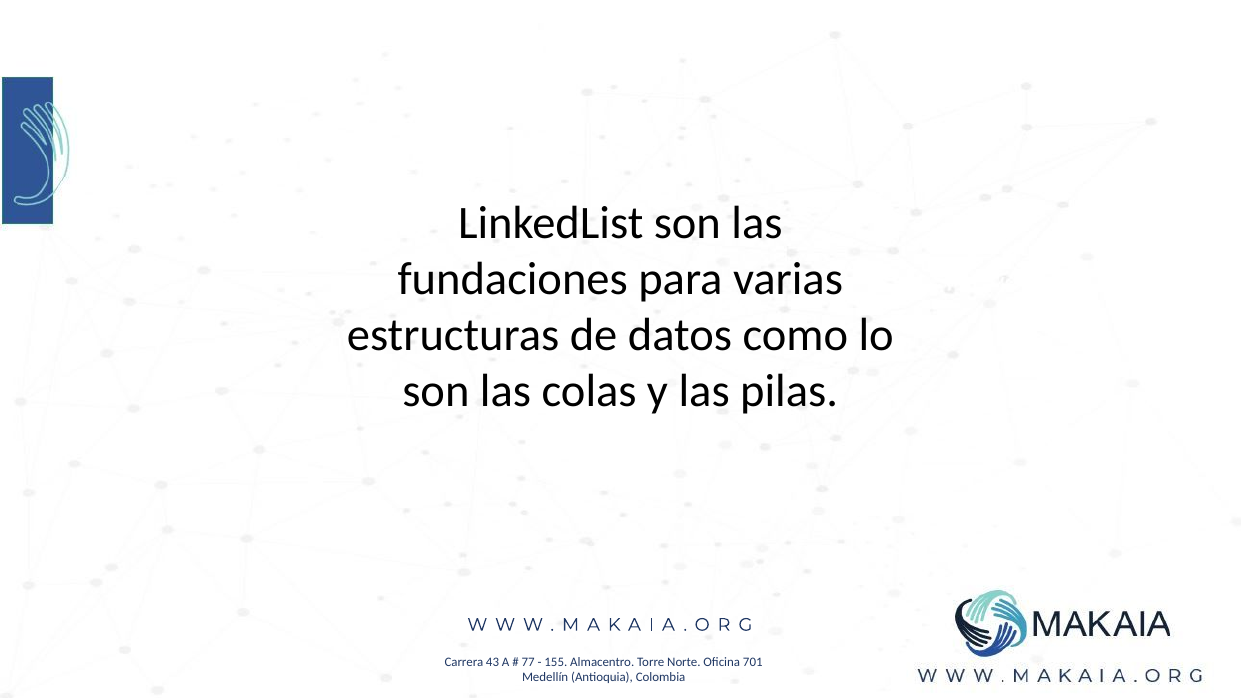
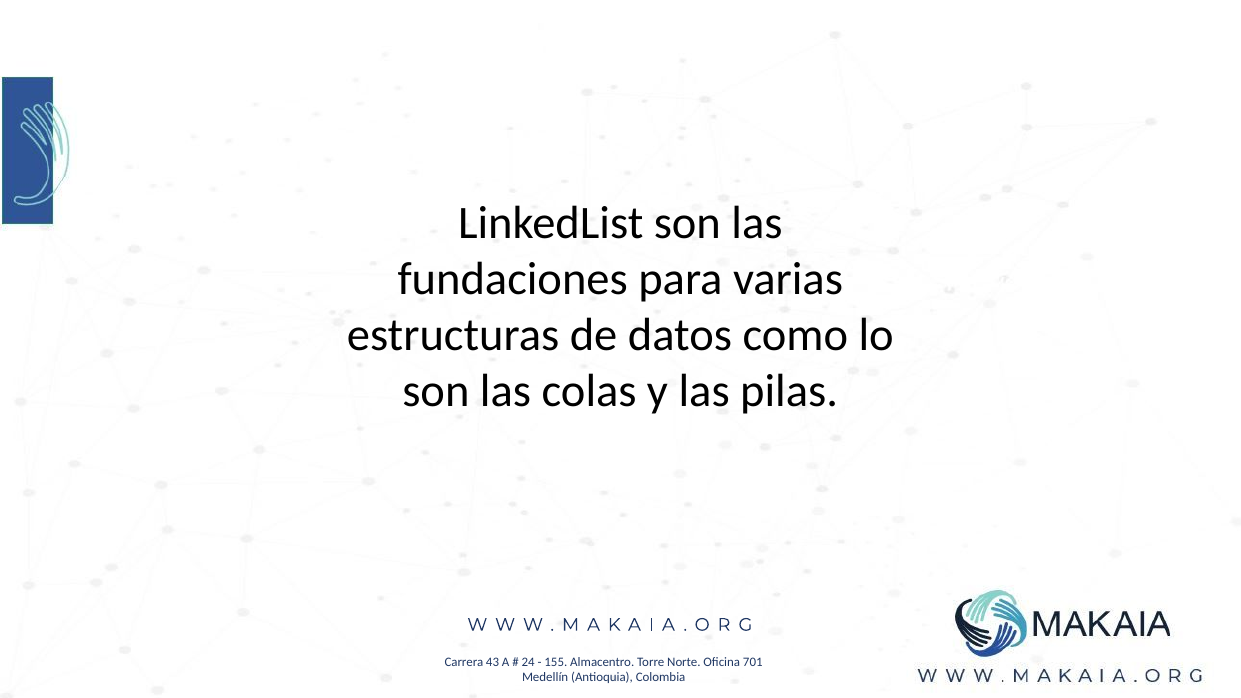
77: 77 -> 24
